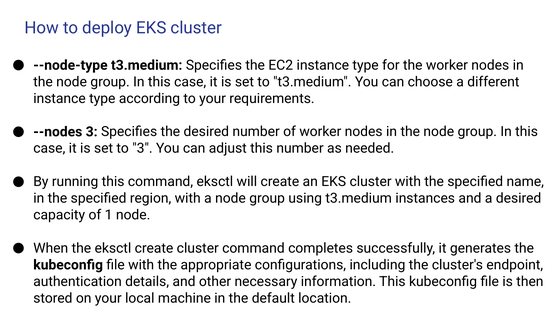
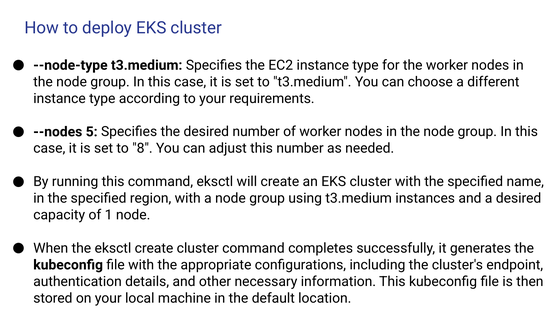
--nodes 3: 3 -> 5
to 3: 3 -> 8
